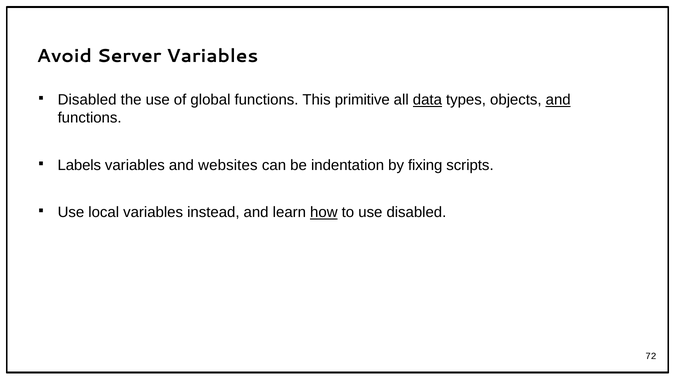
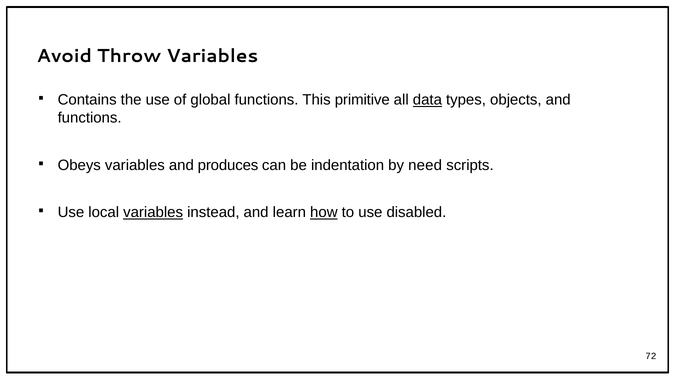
Server: Server -> Throw
Disabled at (87, 100): Disabled -> Contains
and at (558, 100) underline: present -> none
Labels: Labels -> Obeys
websites: websites -> produces
fixing: fixing -> need
variables at (153, 212) underline: none -> present
